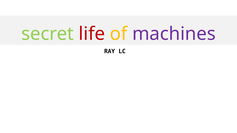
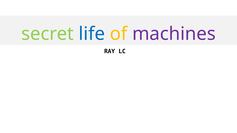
life colour: red -> blue
